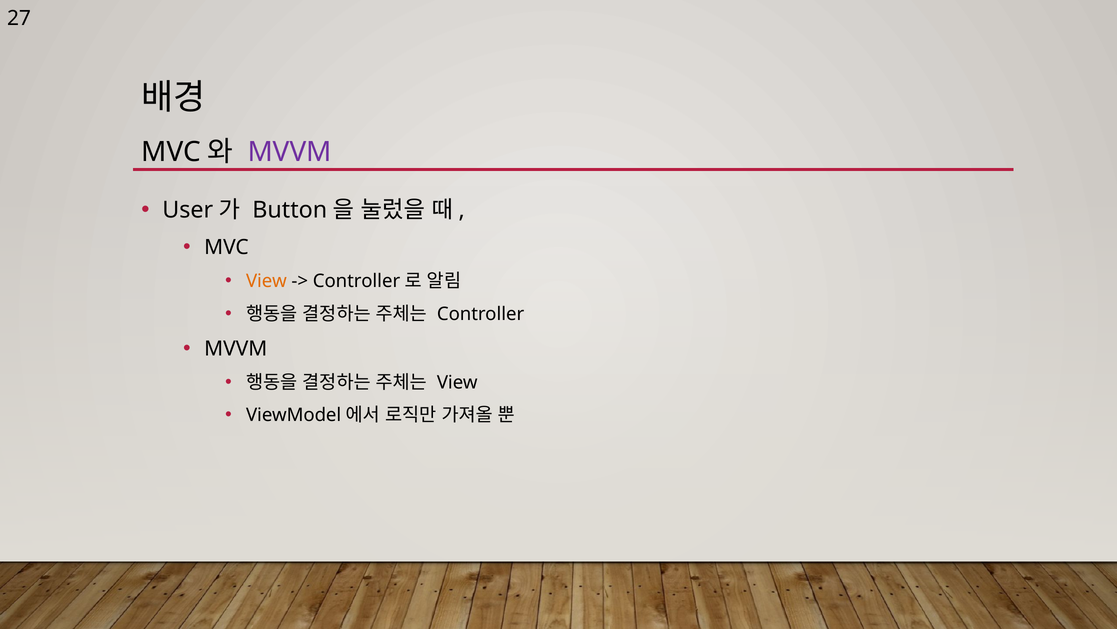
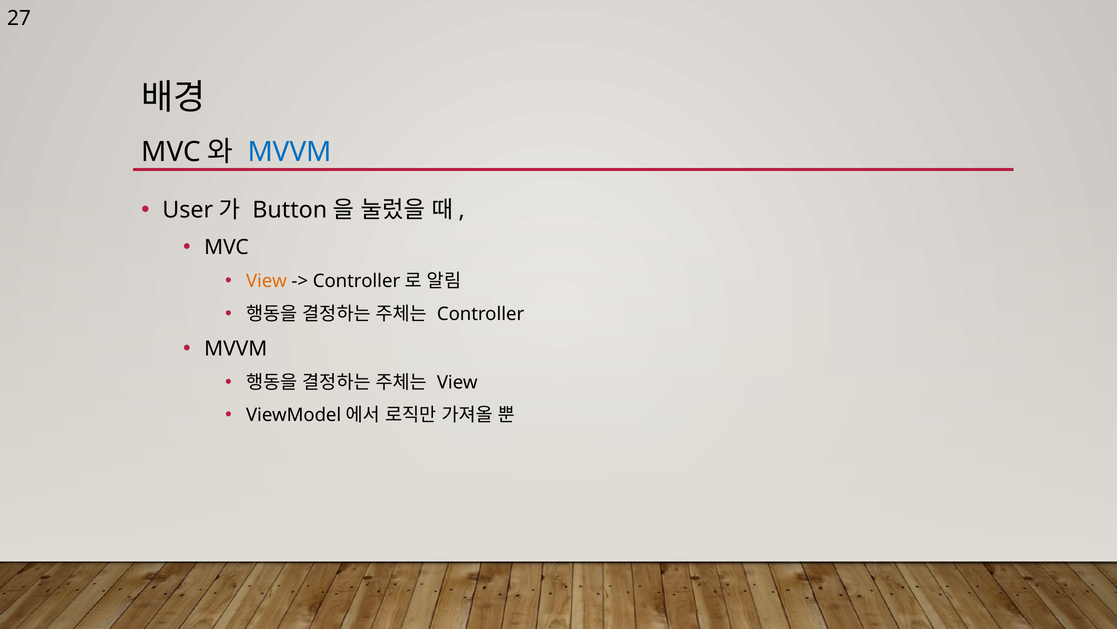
MVVM at (290, 152) colour: purple -> blue
